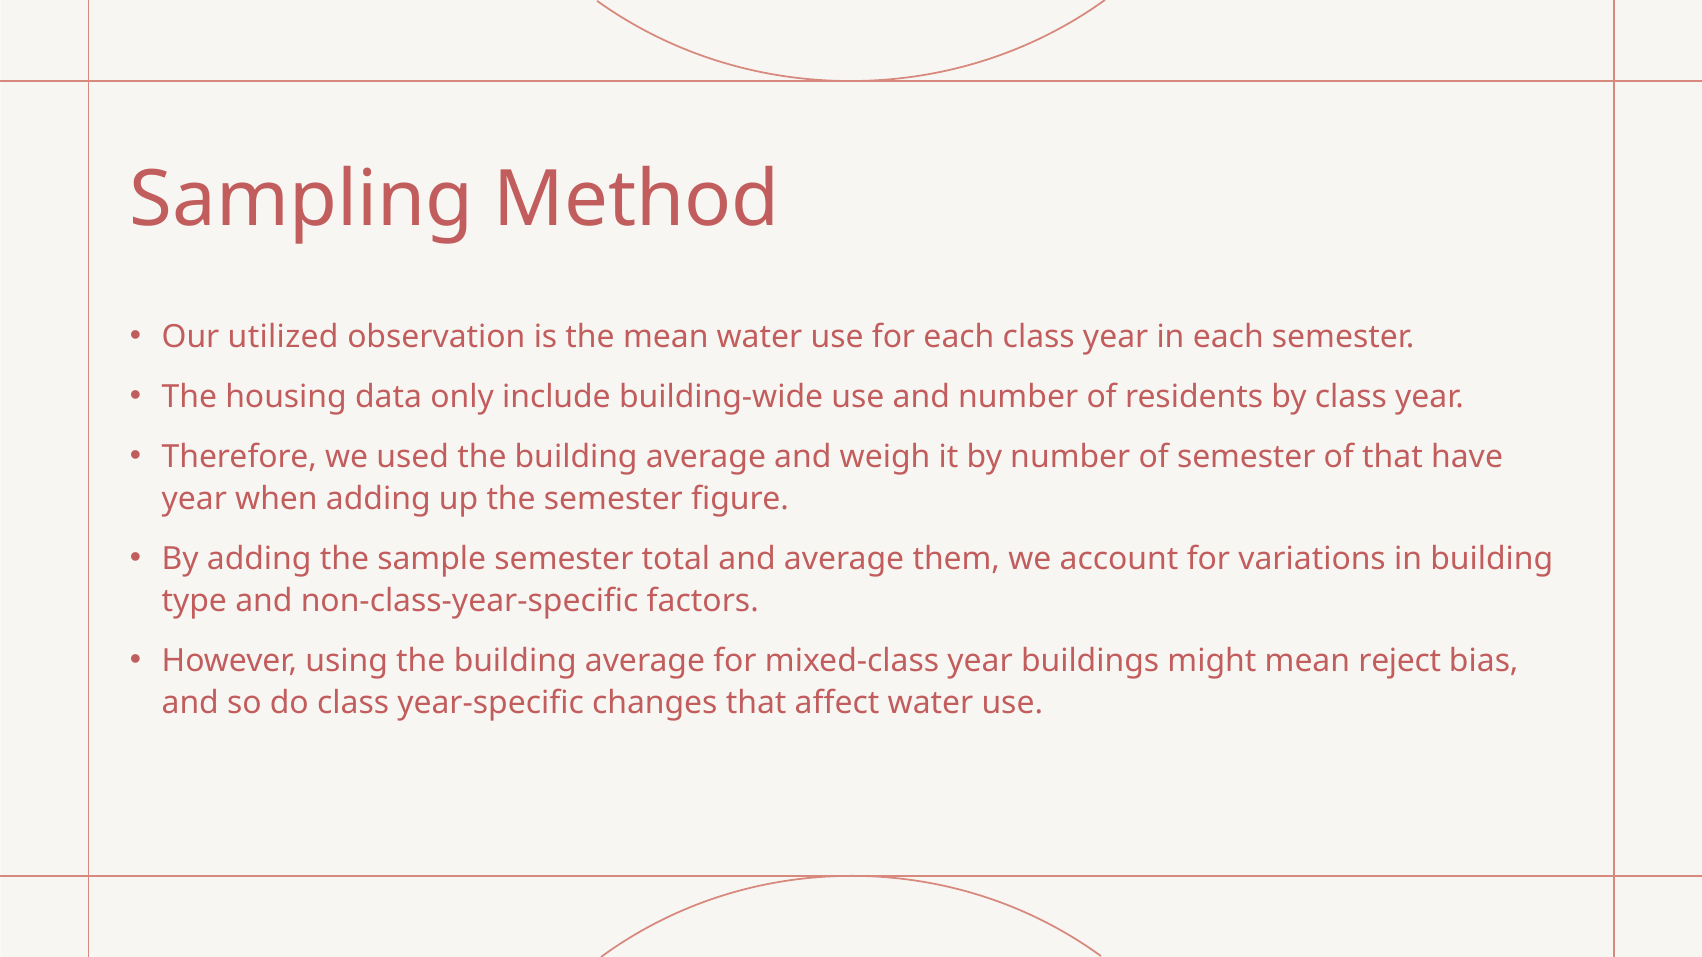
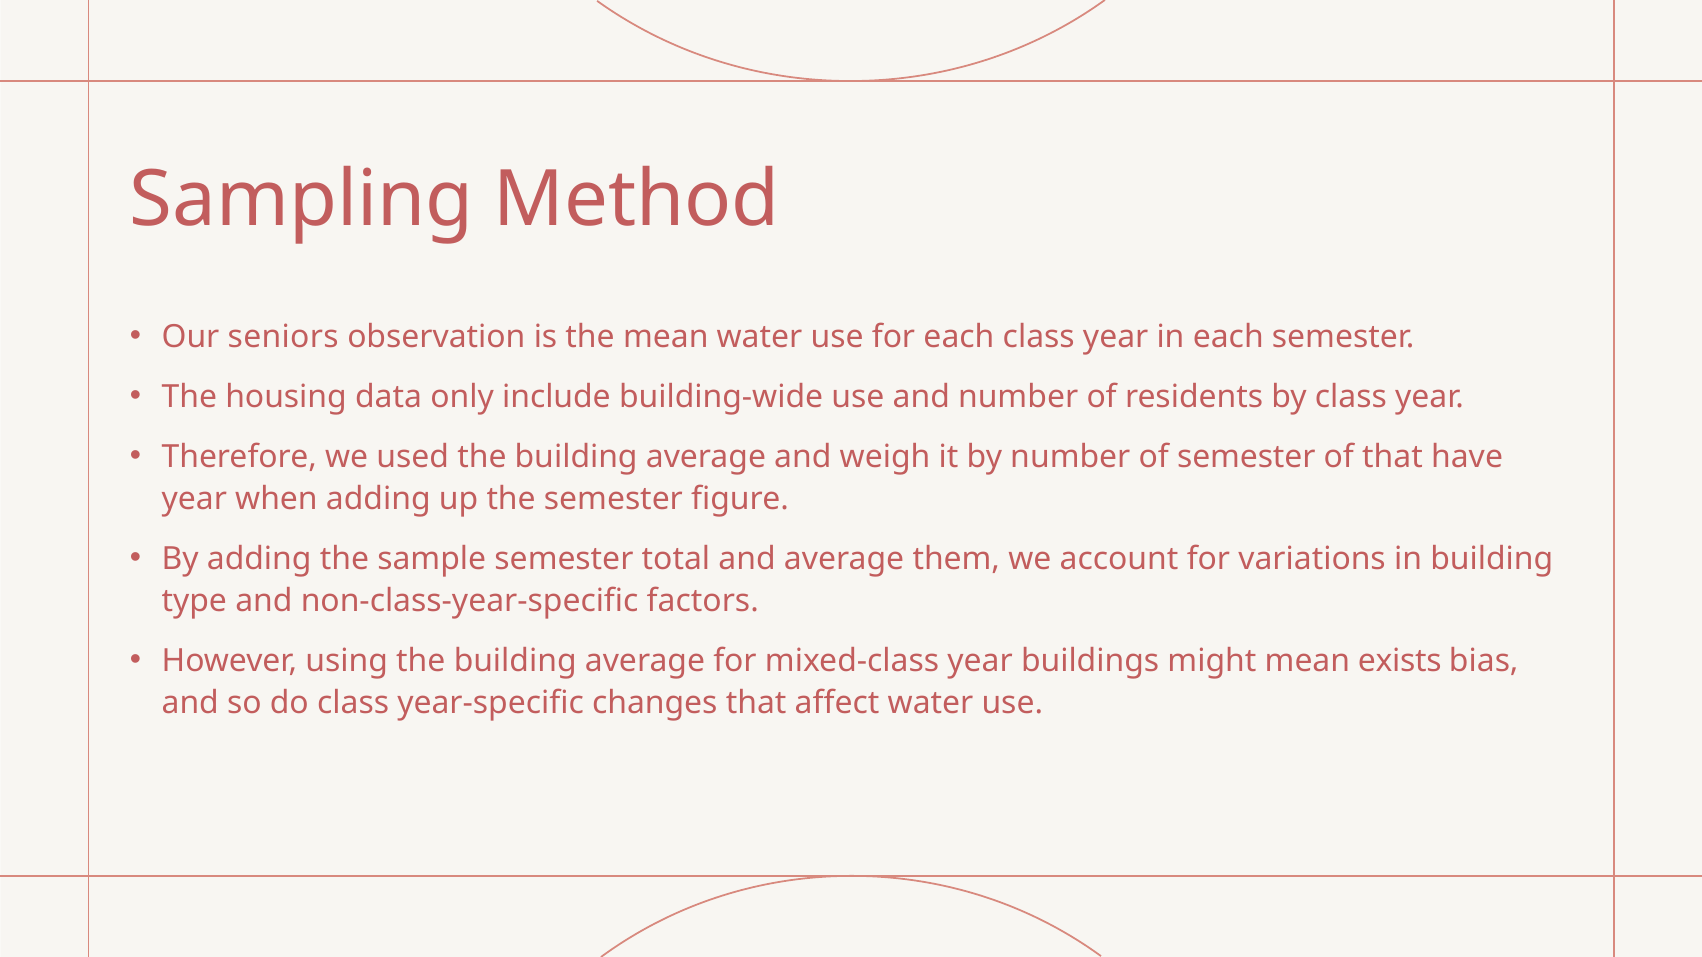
utilized: utilized -> seniors
reject: reject -> exists
